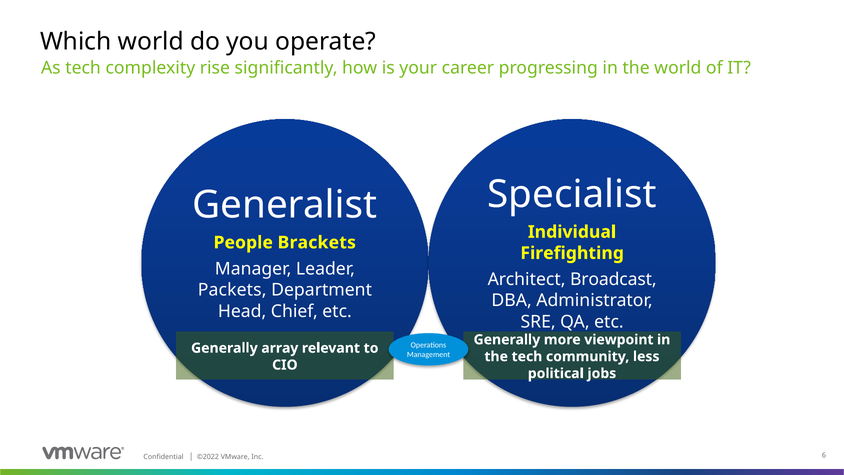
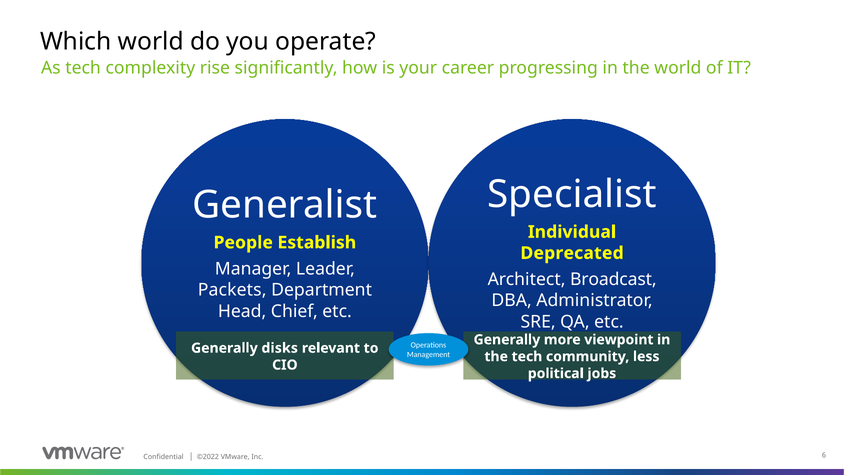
Brackets: Brackets -> Establish
Firefighting: Firefighting -> Deprecated
array: array -> disks
